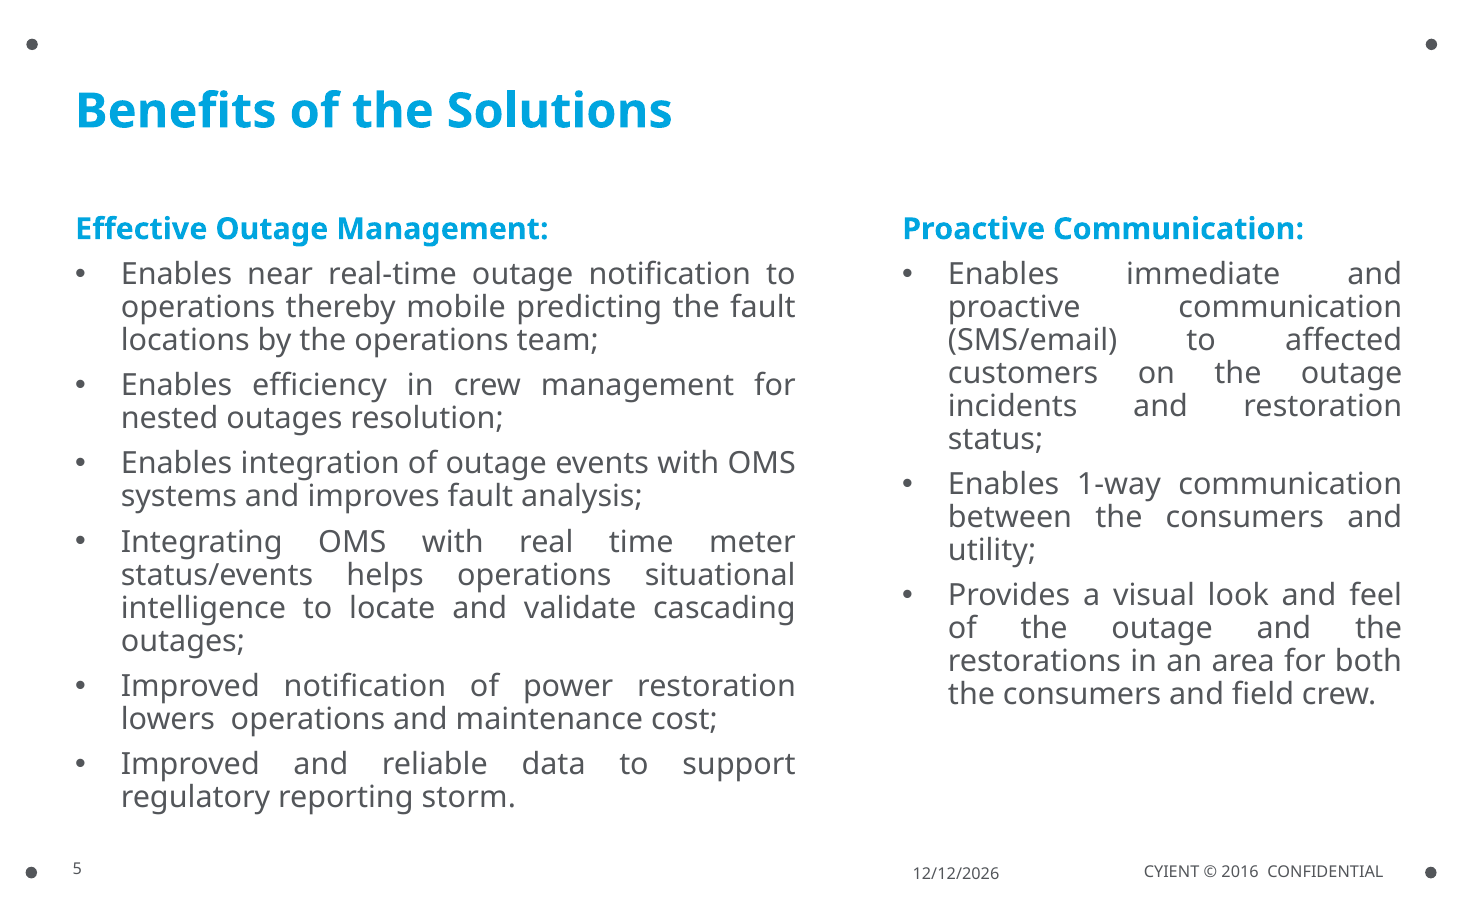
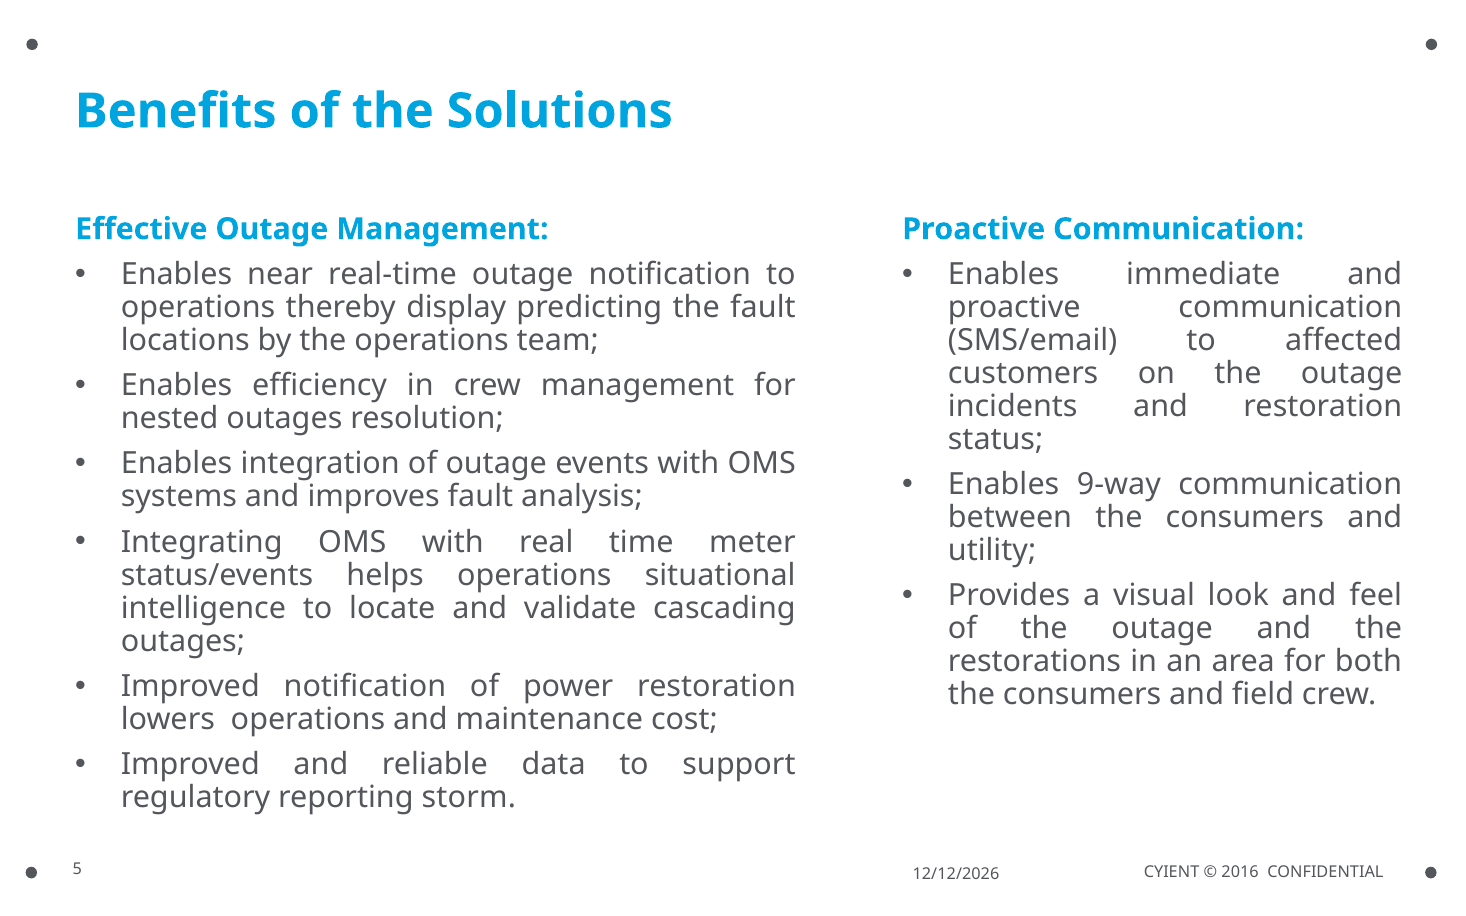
mobile: mobile -> display
1-way: 1-way -> 9-way
